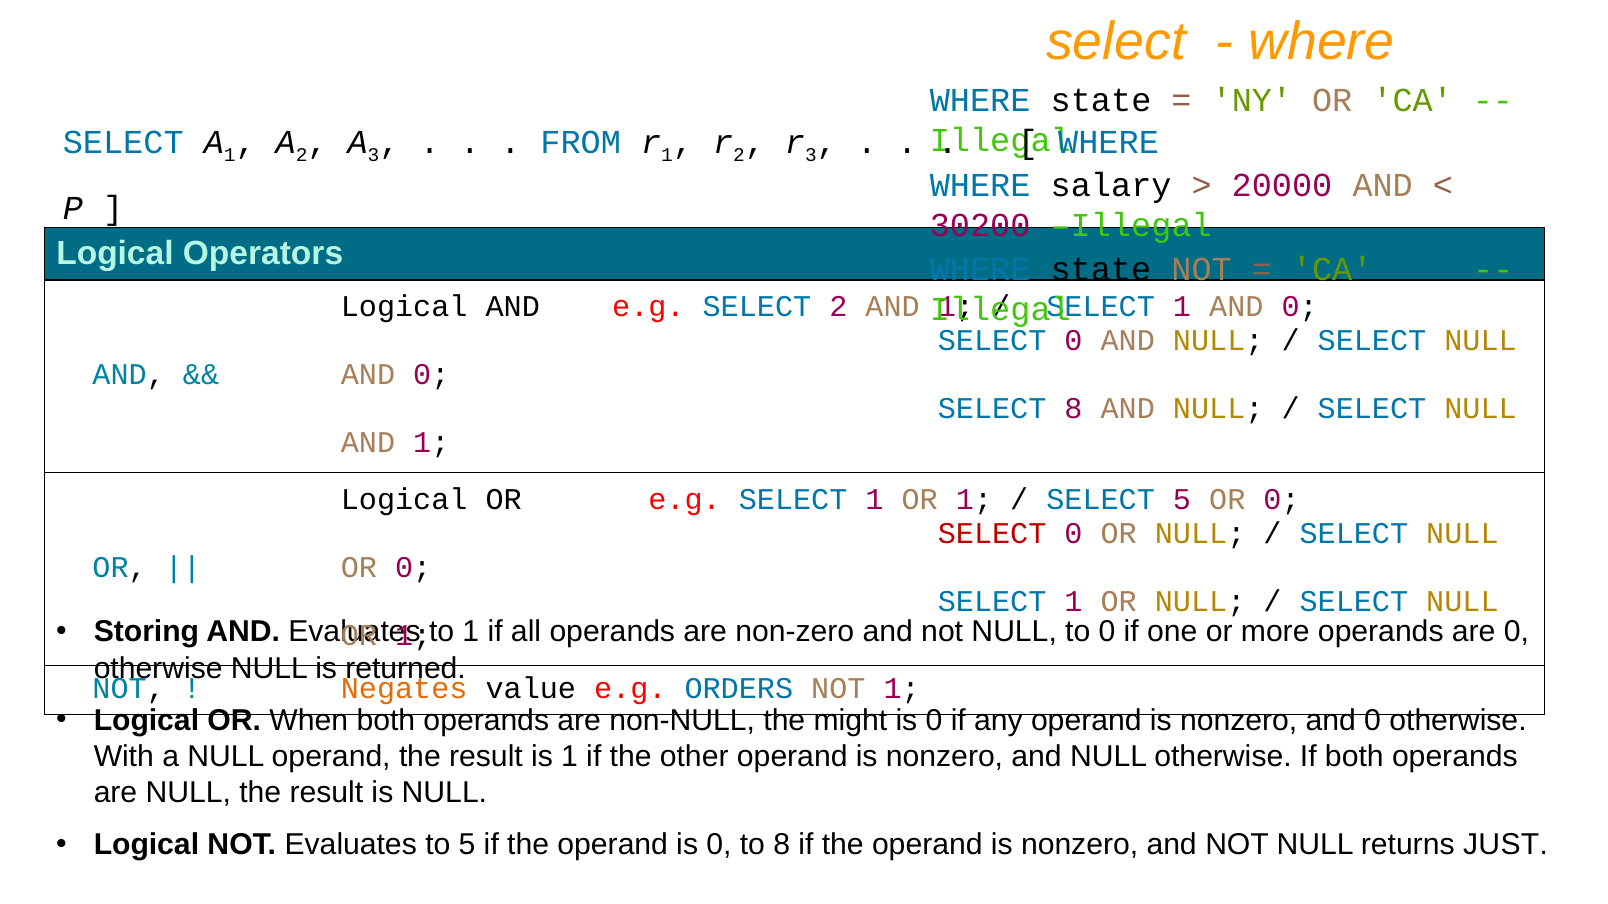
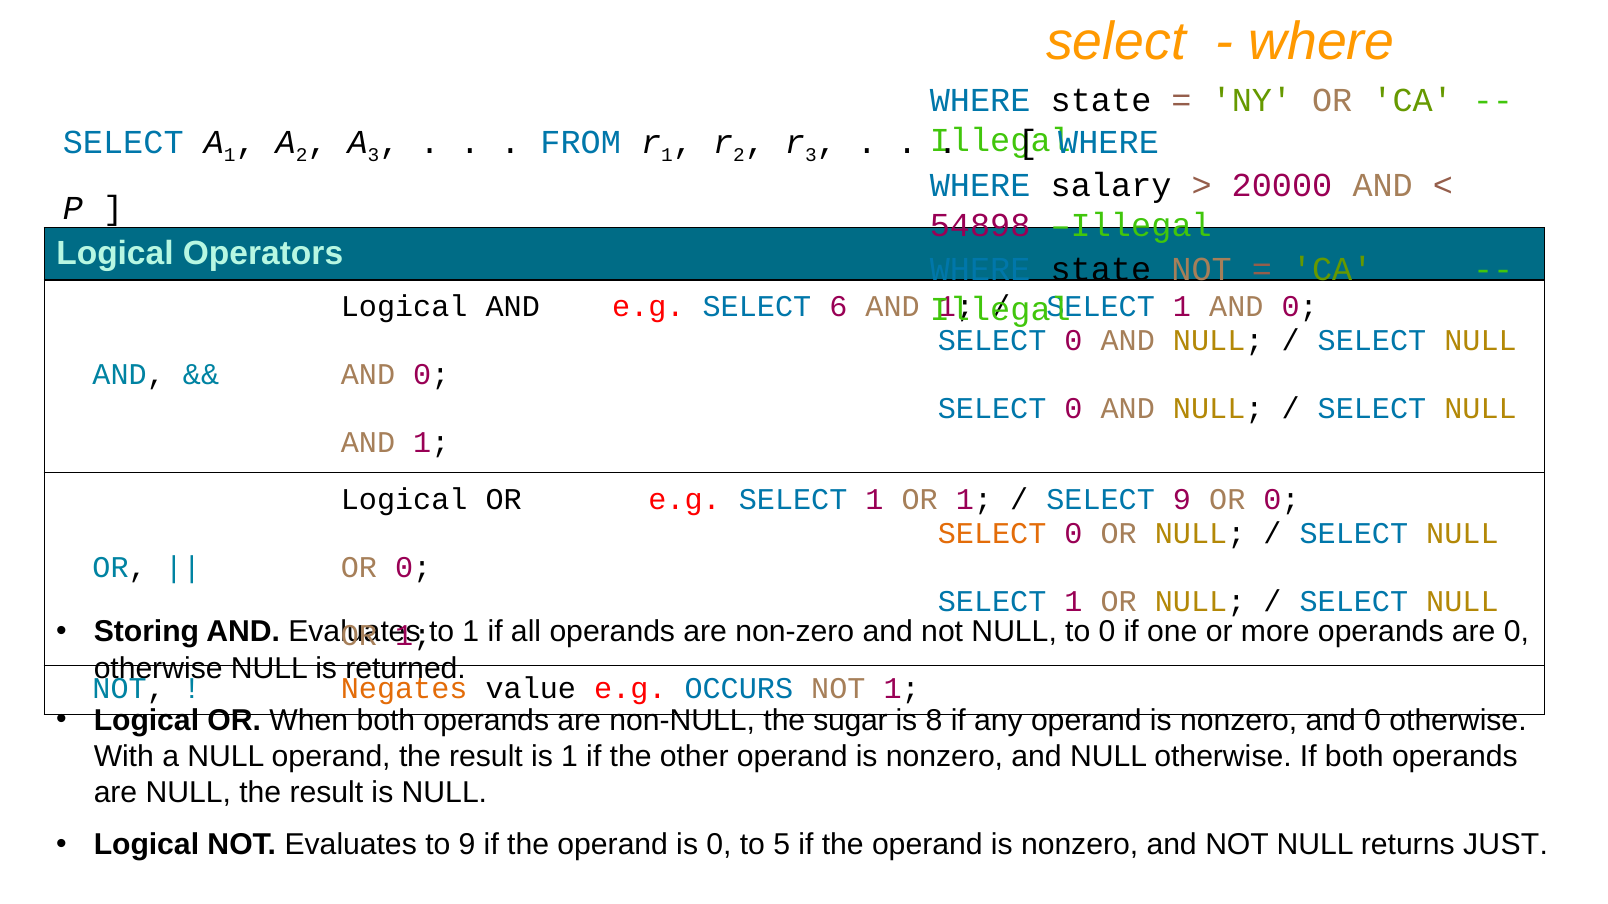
30200: 30200 -> 54898
SELECT 2: 2 -> 6
8 at (1073, 409): 8 -> 0
SELECT 5: 5 -> 9
SELECT at (992, 534) colour: red -> orange
ORDERS: ORDERS -> OCCURS
might: might -> sugar
0 at (934, 721): 0 -> 8
to 5: 5 -> 9
to 8: 8 -> 5
